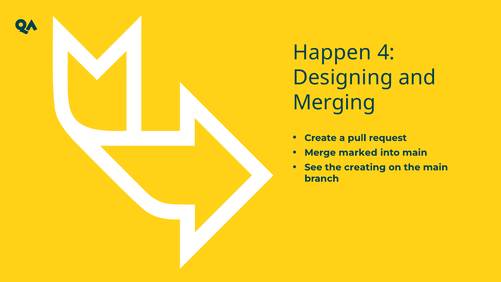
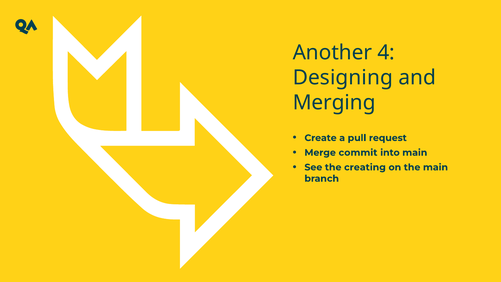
Happen: Happen -> Another
marked: marked -> commit
